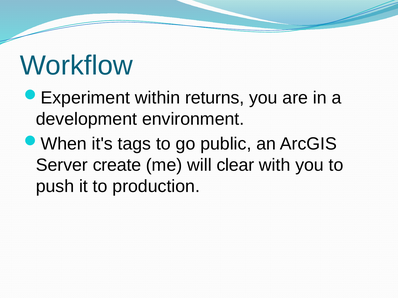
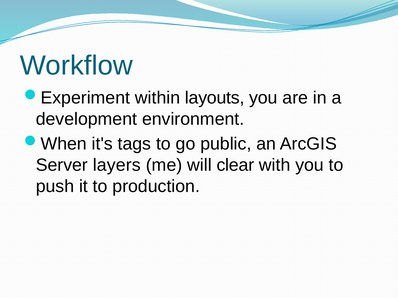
returns: returns -> layouts
create: create -> layers
